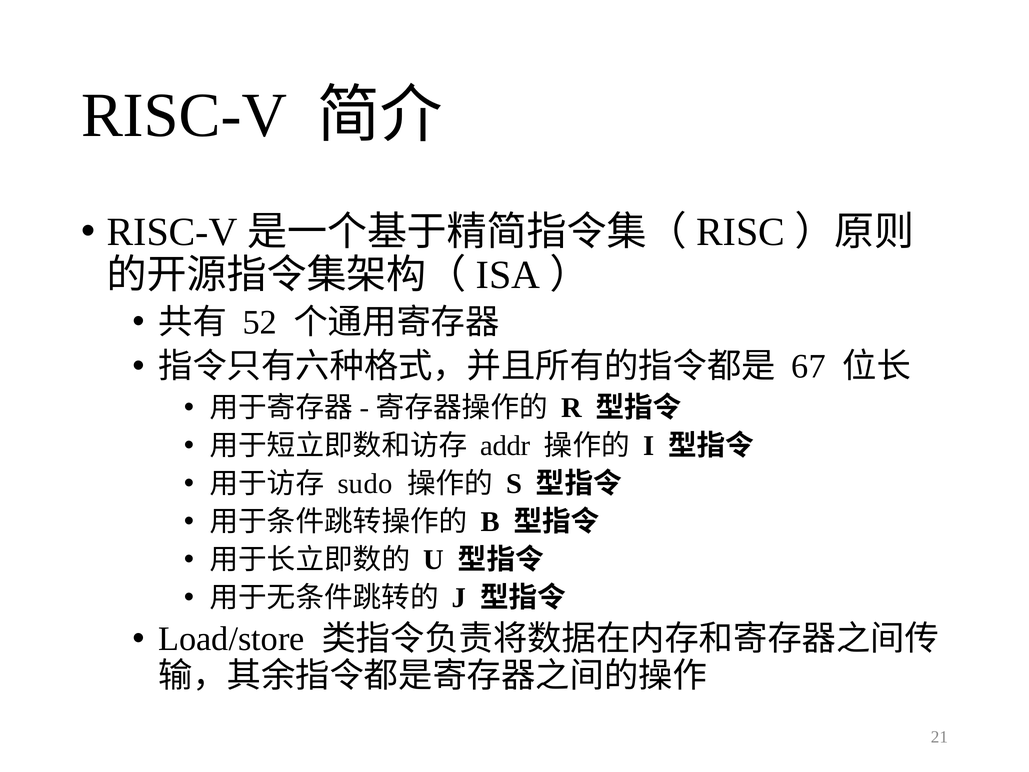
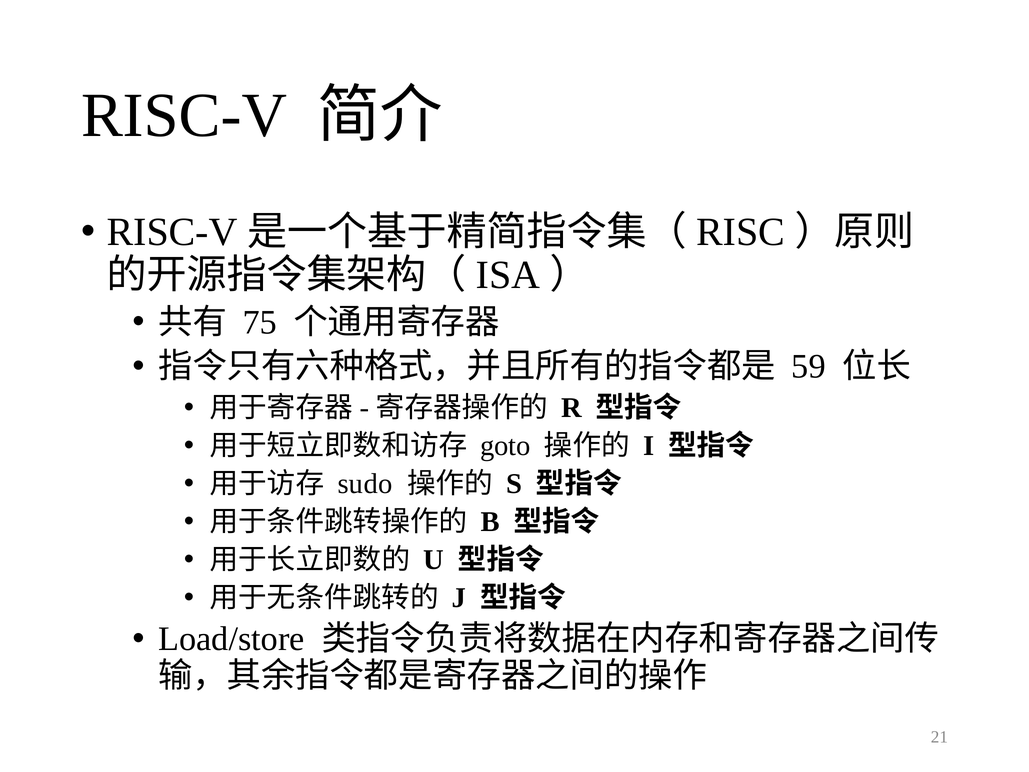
52: 52 -> 75
67: 67 -> 59
addr: addr -> goto
